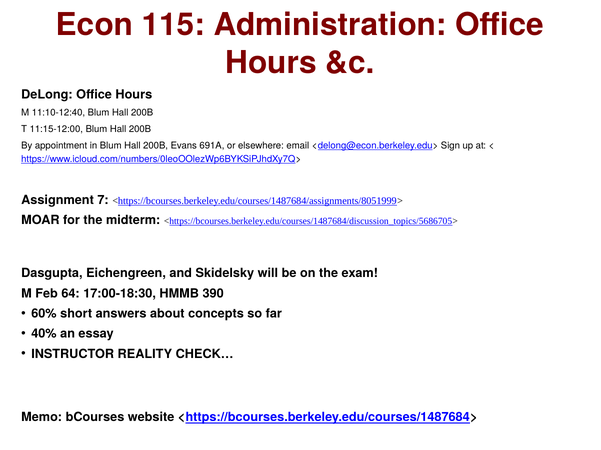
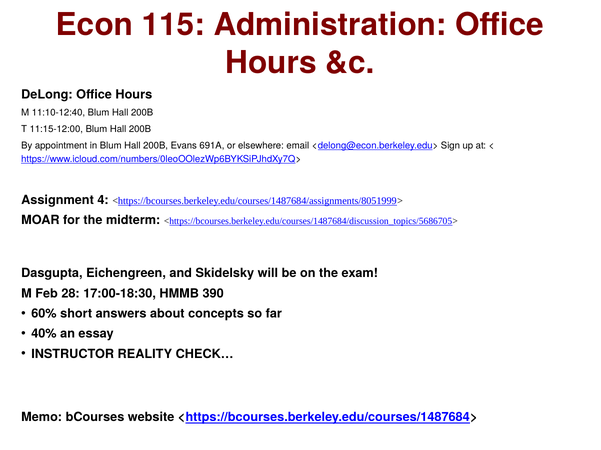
7: 7 -> 4
64: 64 -> 28
